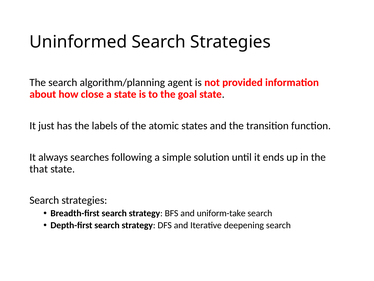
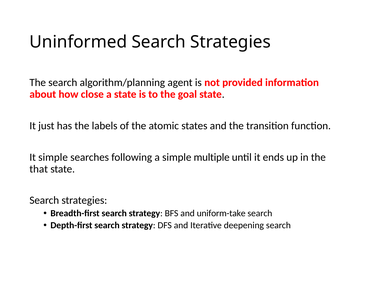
It always: always -> simple
solution: solution -> multiple
